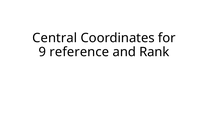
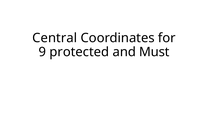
reference: reference -> protected
Rank: Rank -> Must
